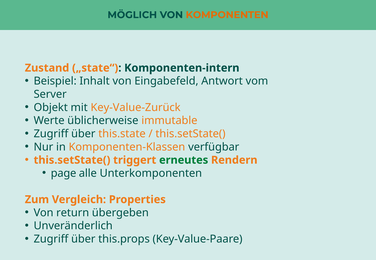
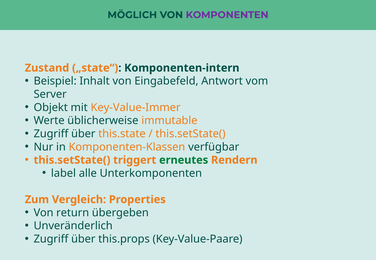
KOMPONENTEN colour: orange -> purple
Key-Value-Zurück: Key-Value-Zurück -> Key-Value-Immer
page: page -> label
